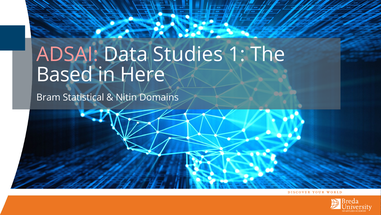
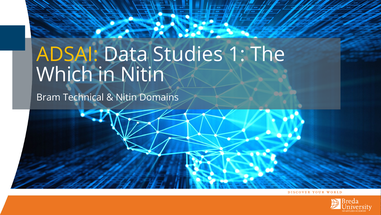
ADSAI colour: pink -> yellow
Based: Based -> Which
in Here: Here -> Nitin
Statistical: Statistical -> Technical
